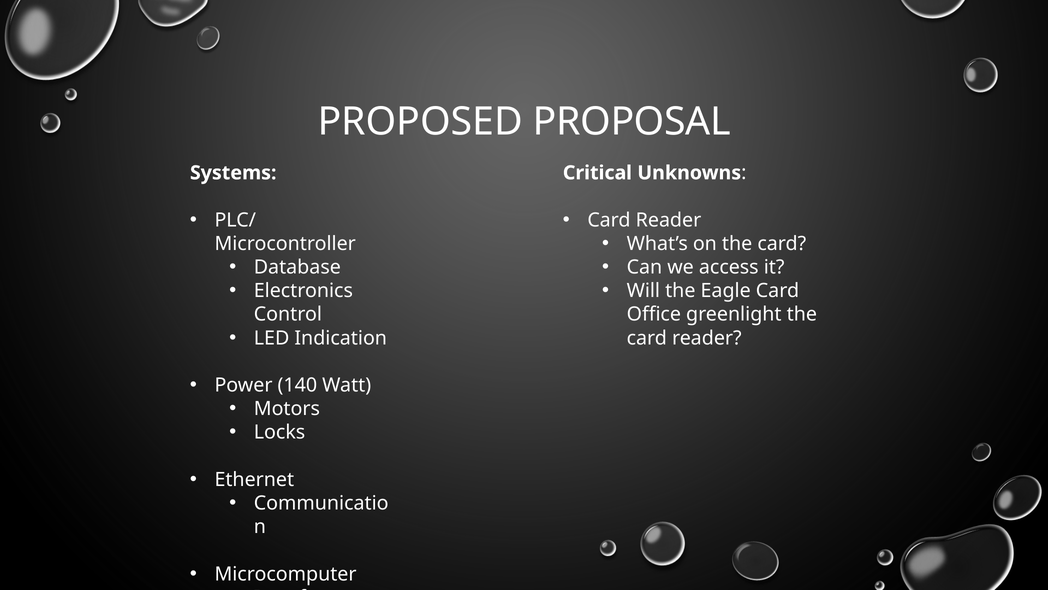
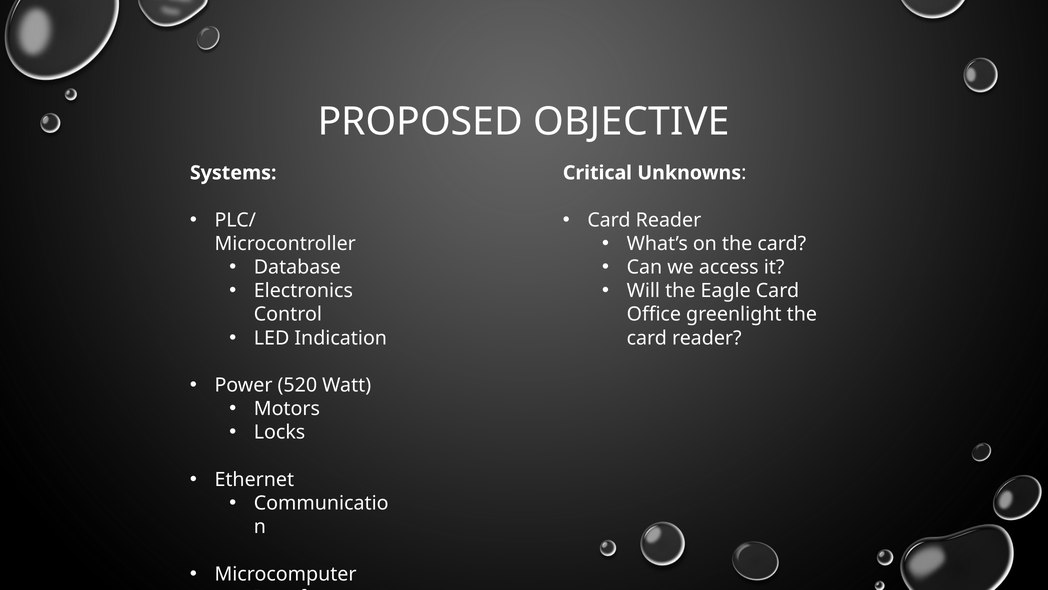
PROPOSAL: PROPOSAL -> OBJECTIVE
140: 140 -> 520
